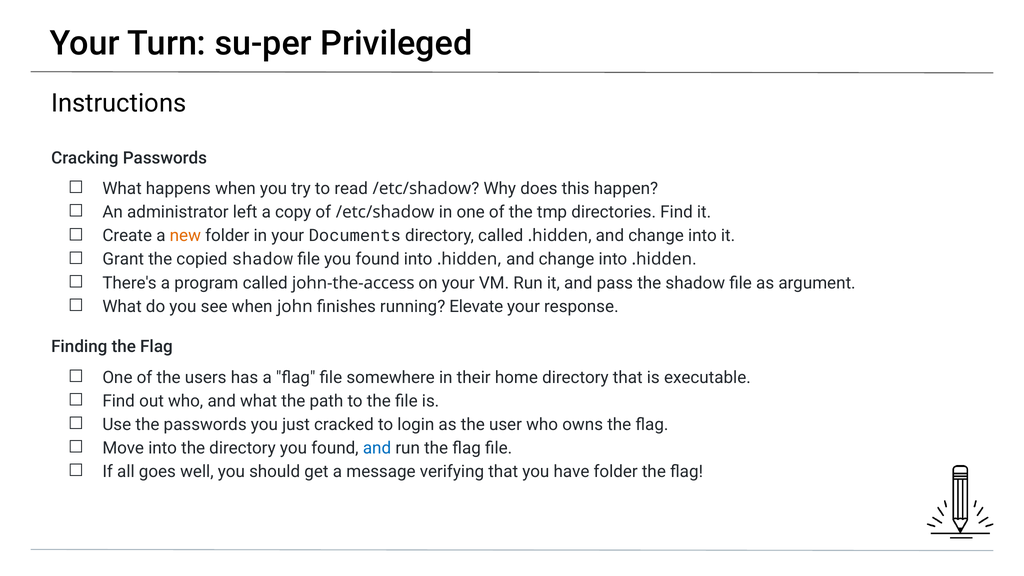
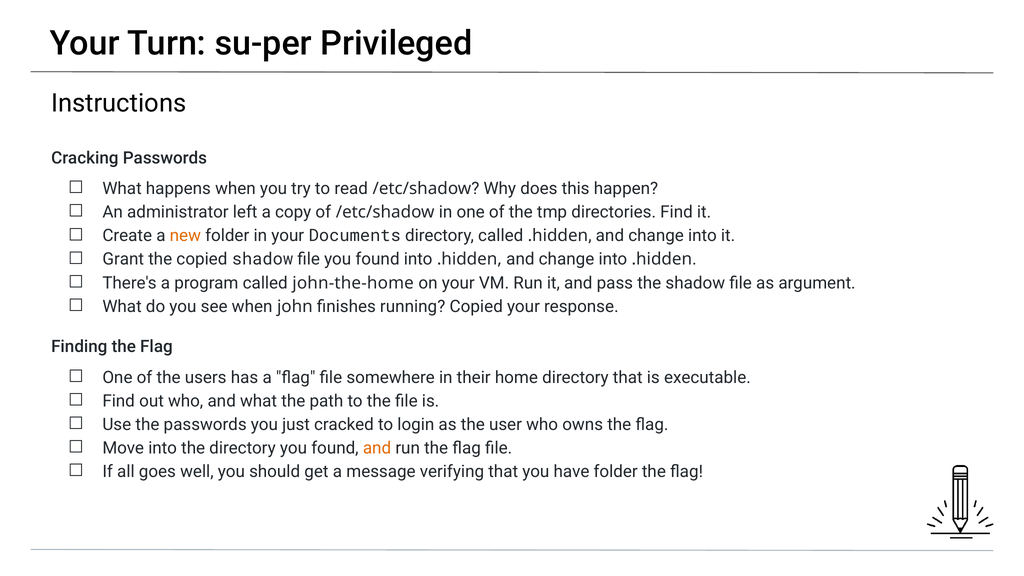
john-the-access: john-the-access -> john-the-home
running Elevate: Elevate -> Copied
and at (377, 448) colour: blue -> orange
